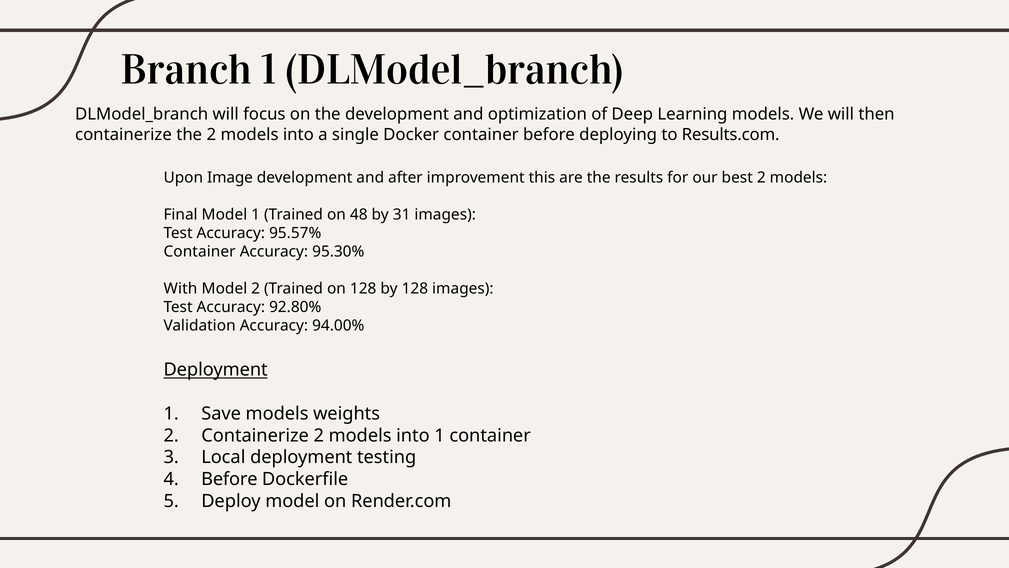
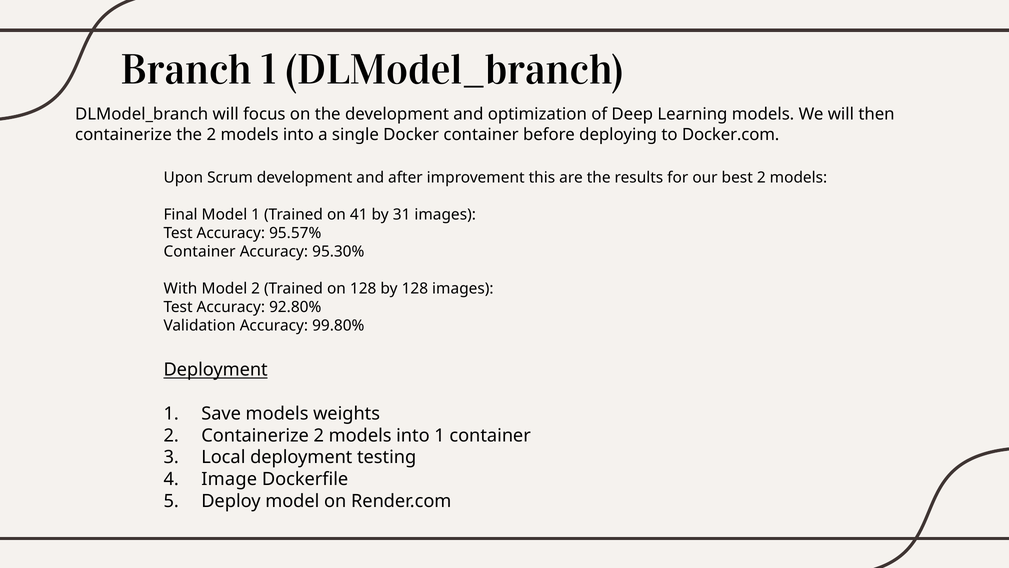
Results.com: Results.com -> Docker.com
Image: Image -> Scrum
48: 48 -> 41
94.00%: 94.00% -> 99.80%
Before at (229, 479): Before -> Image
